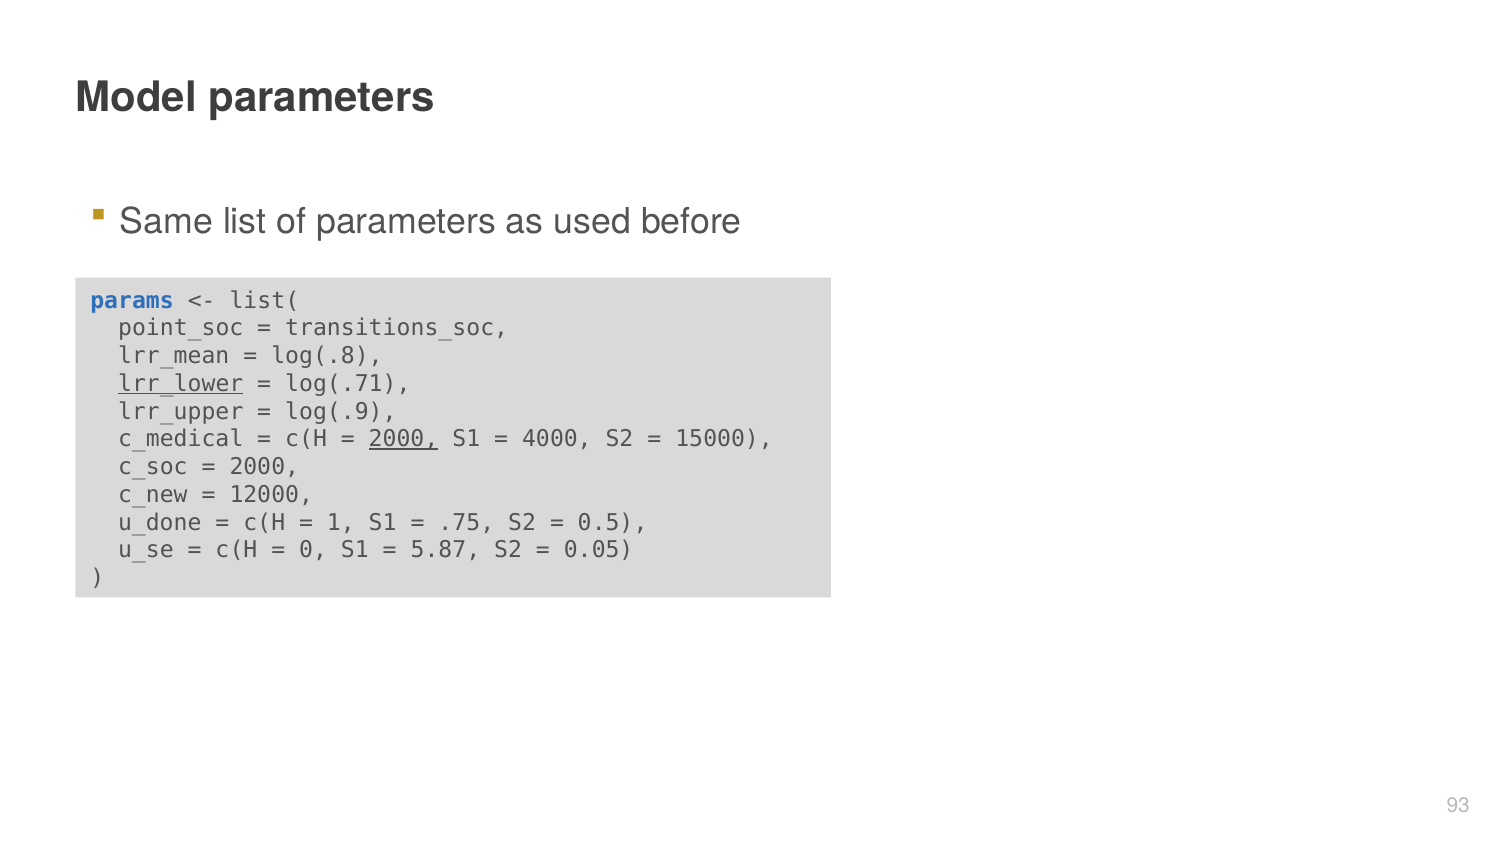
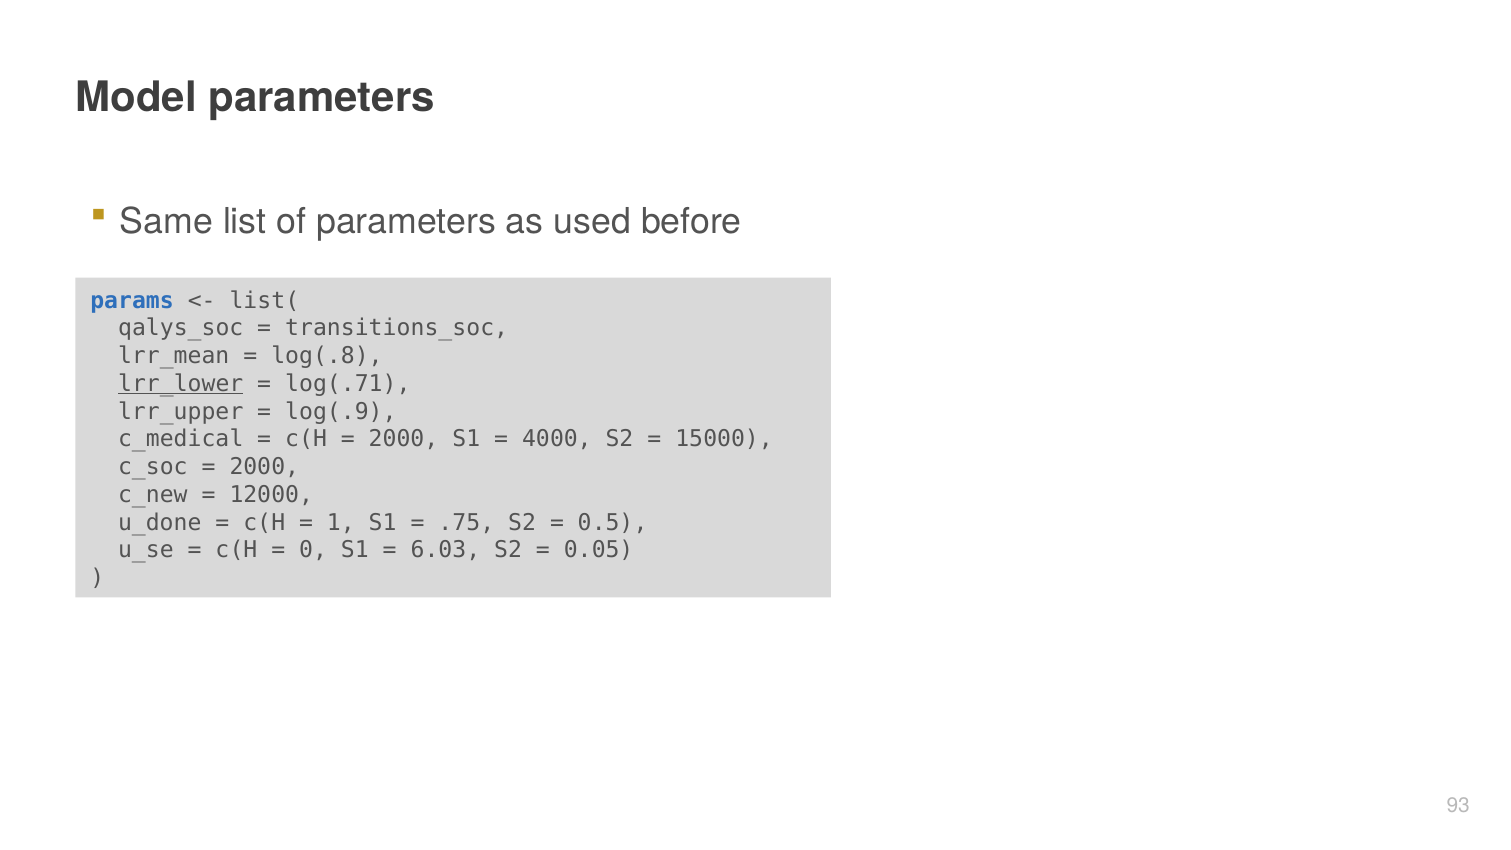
point_soc: point_soc -> qalys_soc
2000 at (403, 439) underline: present -> none
5.87: 5.87 -> 6.03
